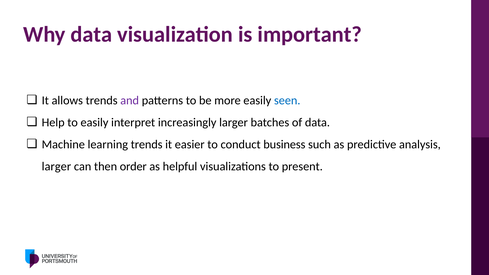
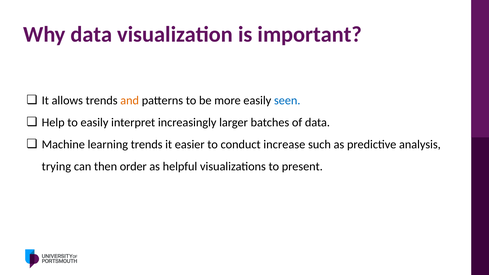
and colour: purple -> orange
business: business -> increase
larger at (56, 167): larger -> trying
